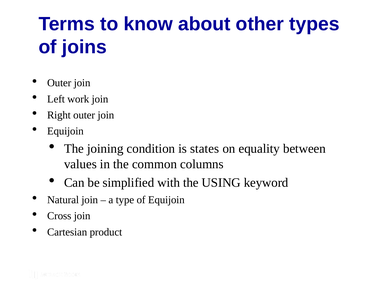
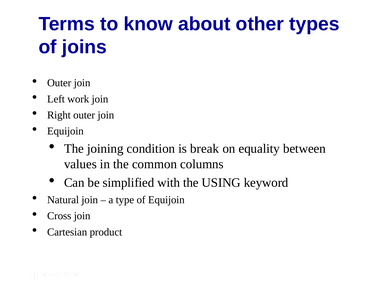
states: states -> break
